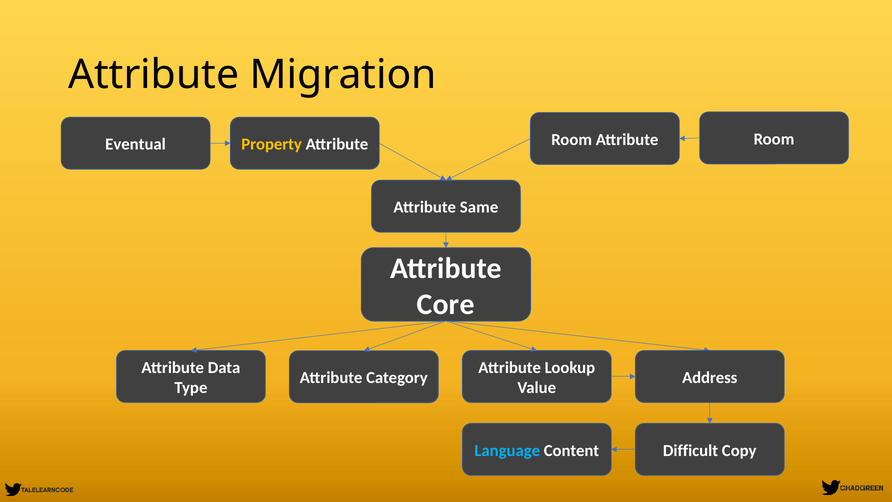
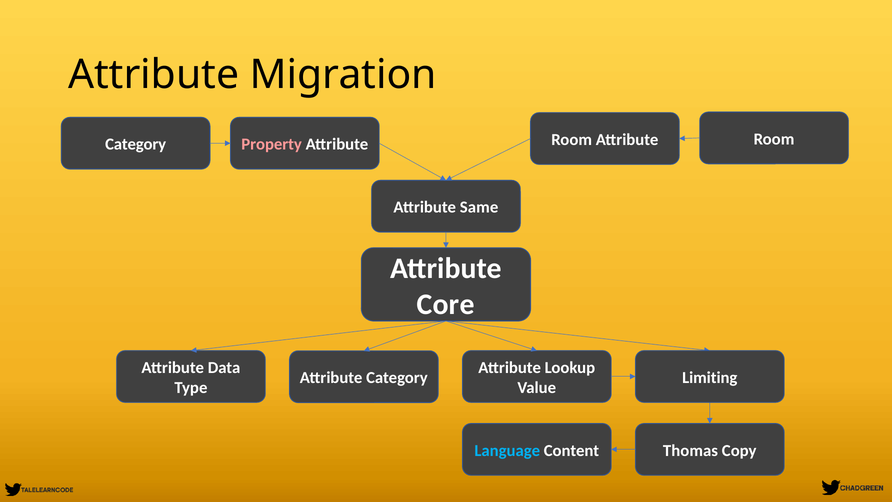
Eventual at (136, 144): Eventual -> Category
Property colour: yellow -> pink
Address: Address -> Limiting
Difficult: Difficult -> Thomas
